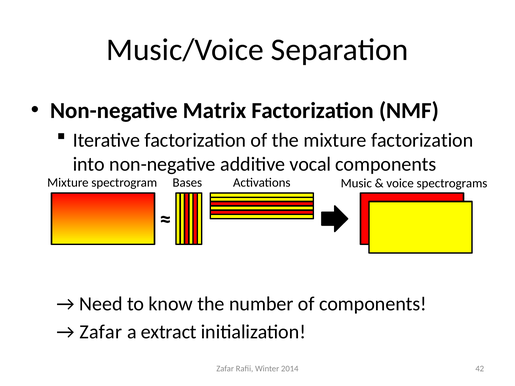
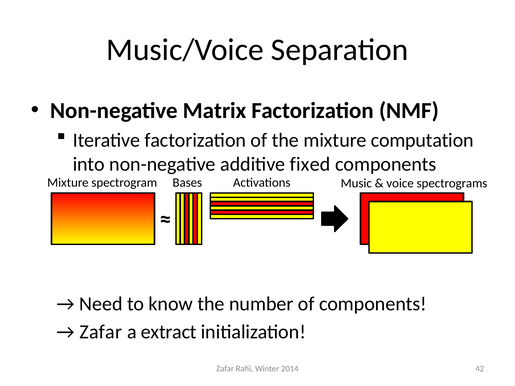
mixture factorization: factorization -> computation
vocal: vocal -> fixed
